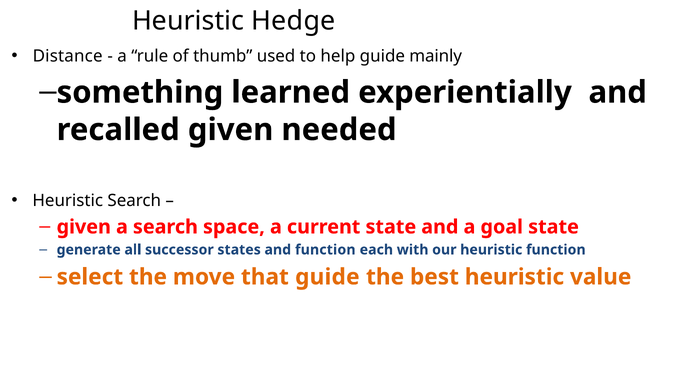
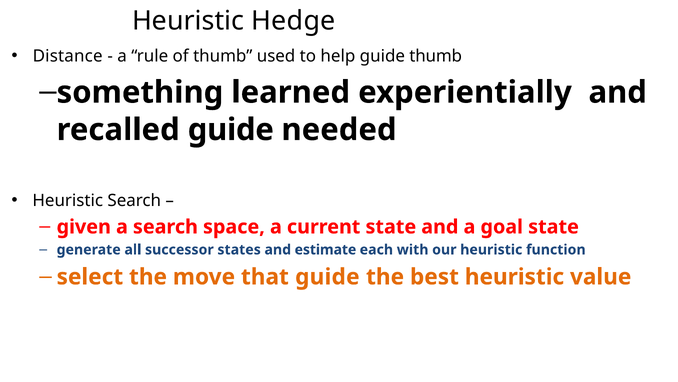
guide mainly: mainly -> thumb
recalled given: given -> guide
and function: function -> estimate
